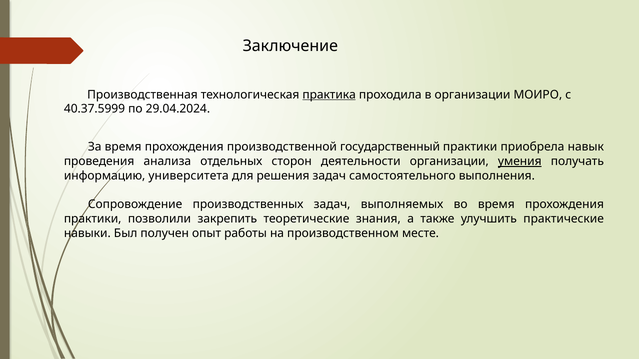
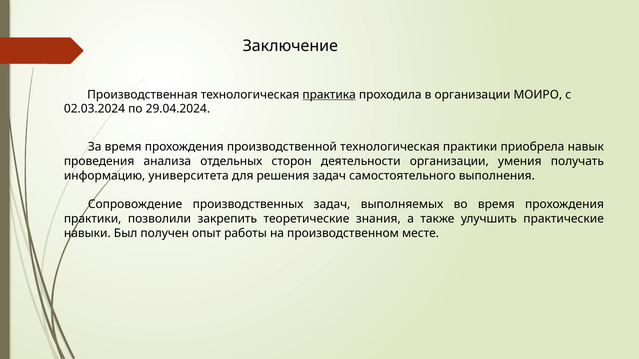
40.37.5999: 40.37.5999 -> 02.03.2024
производственной государственный: государственный -> технологическая
умения underline: present -> none
